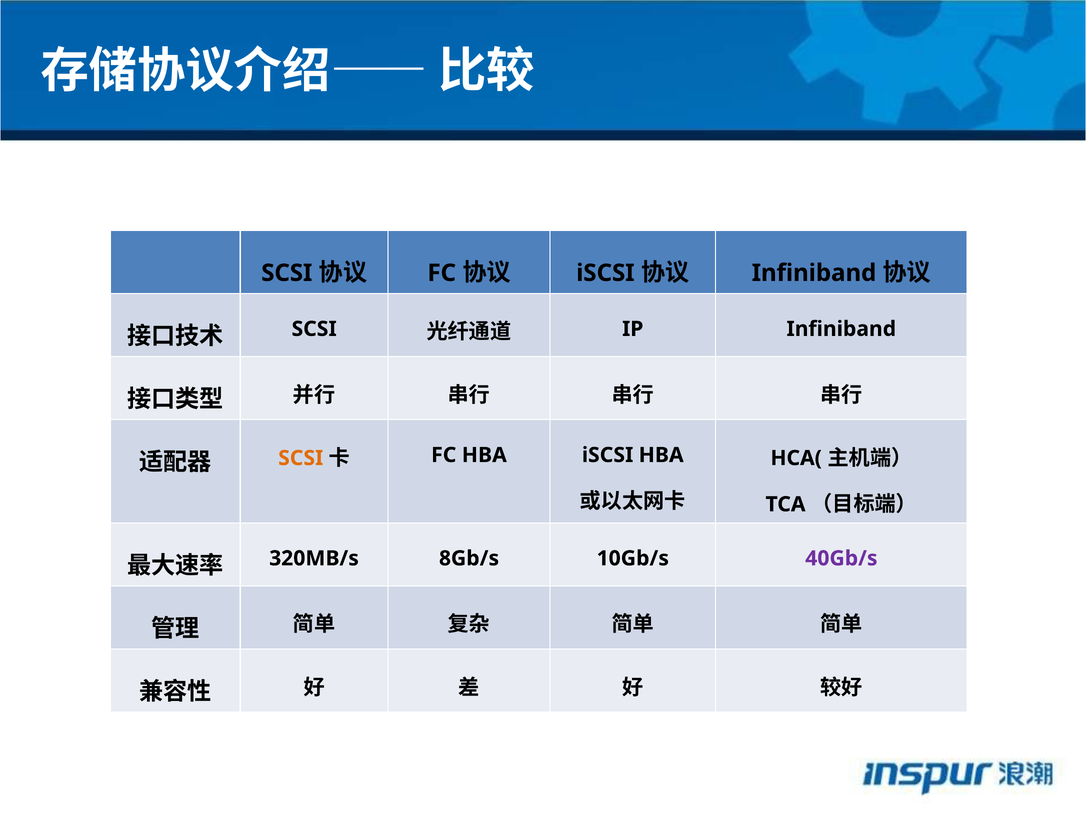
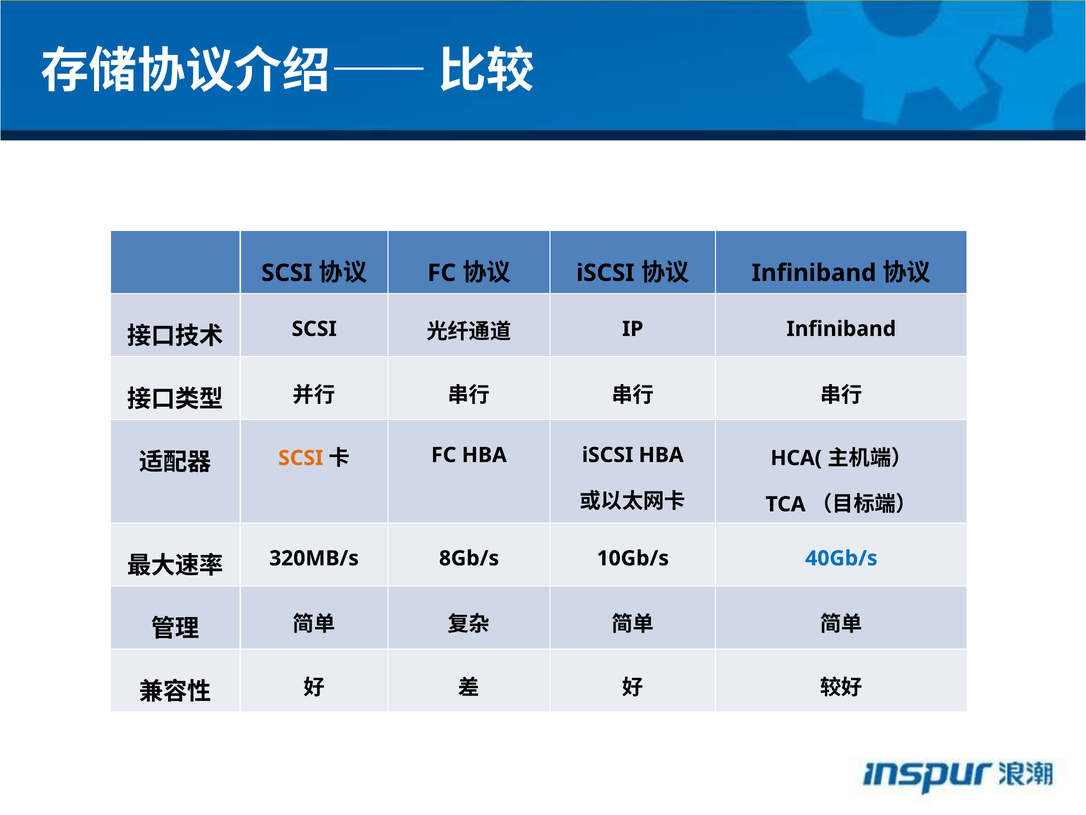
40Gb/s colour: purple -> blue
